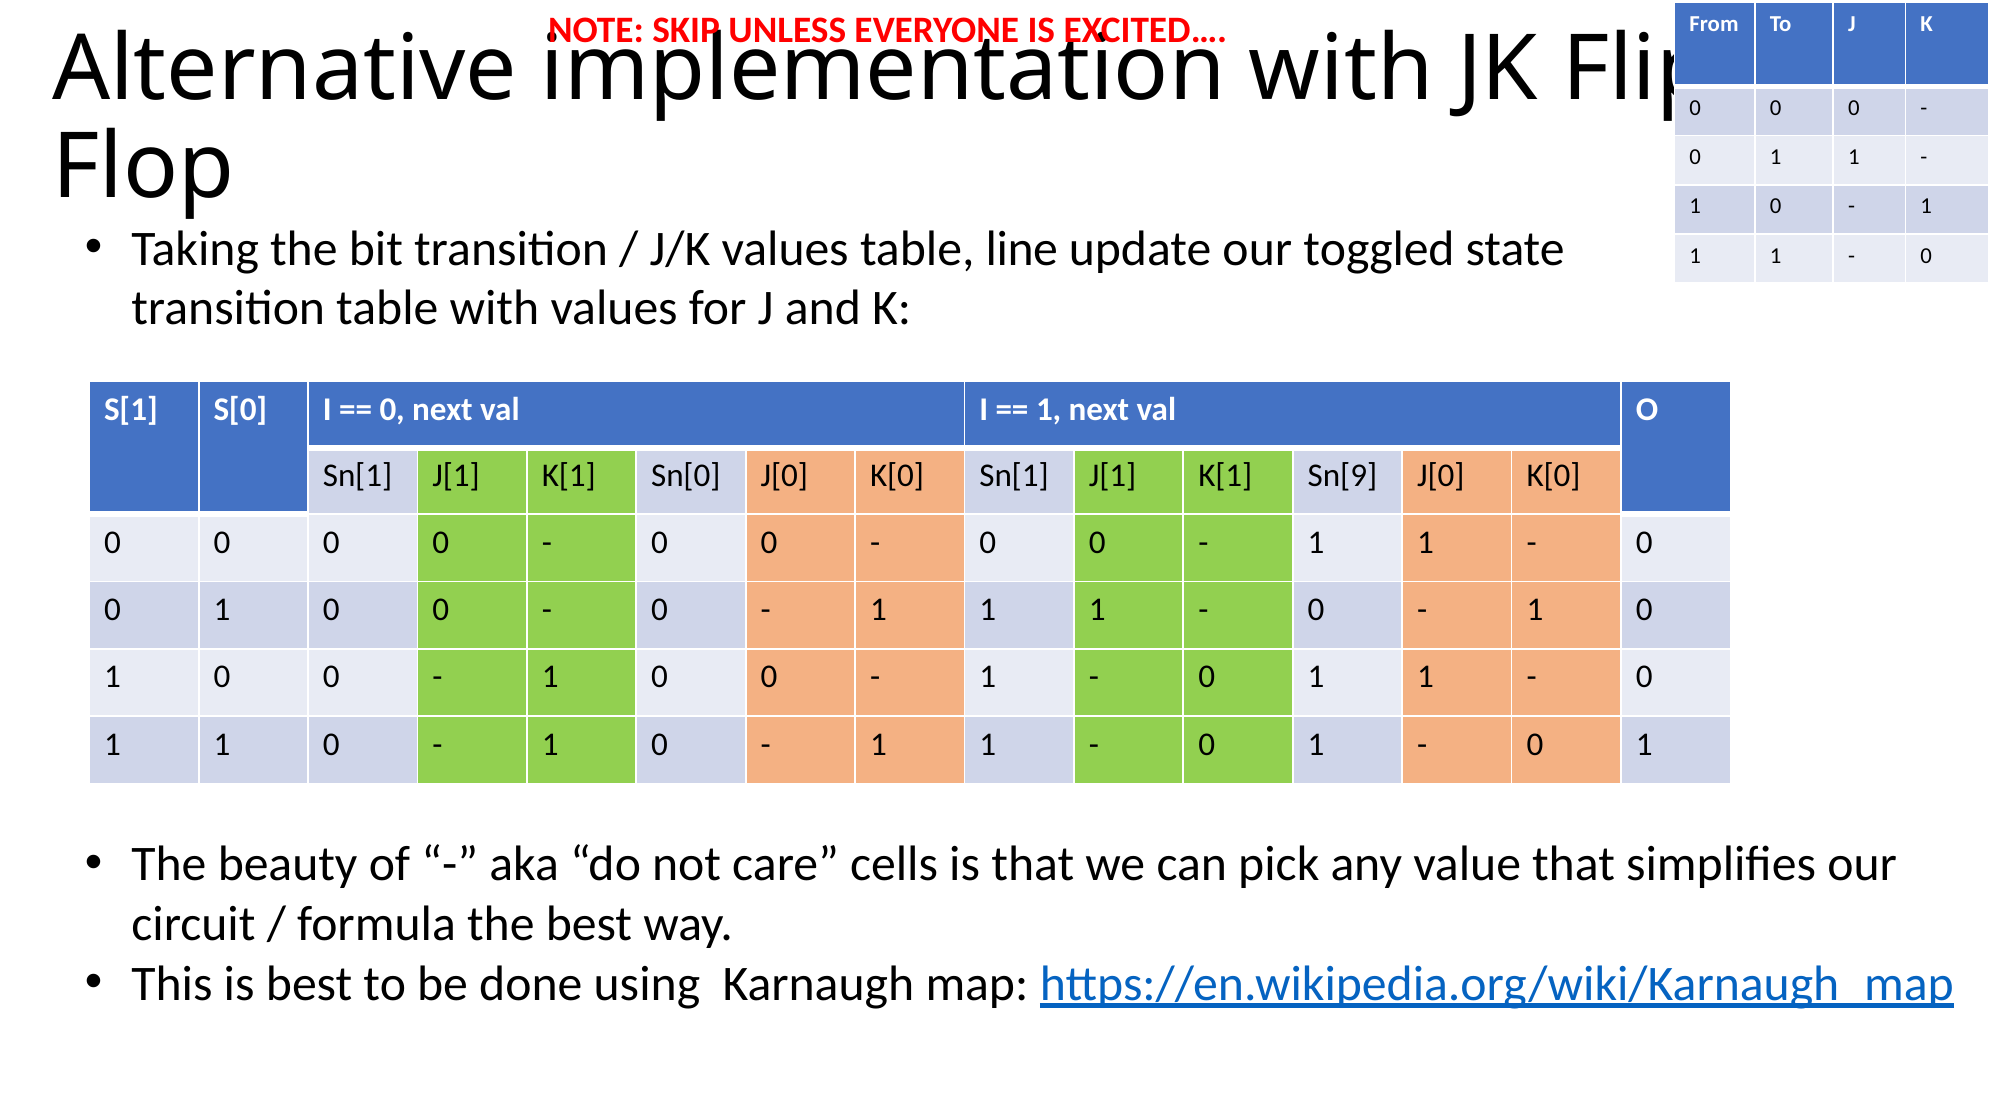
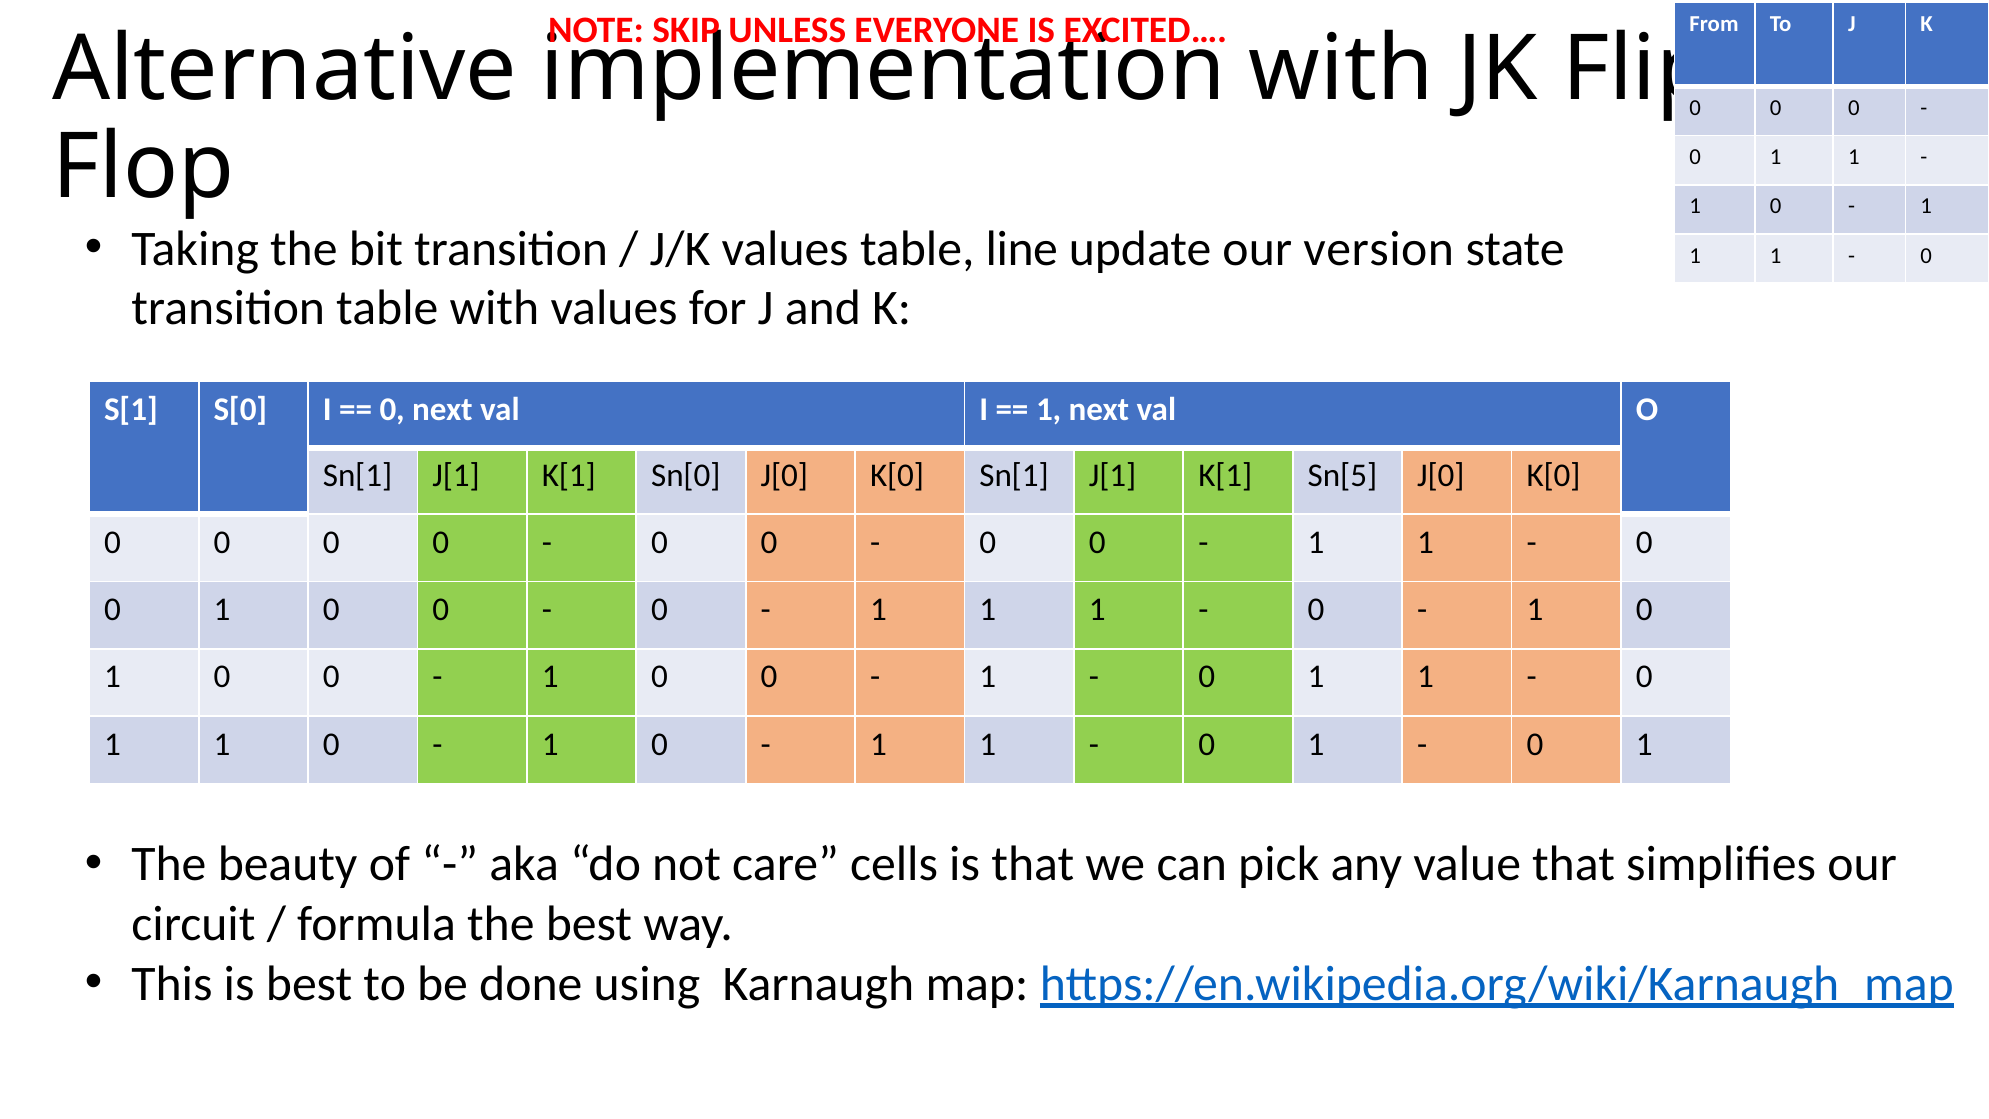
toggled: toggled -> version
Sn[9: Sn[9 -> Sn[5
